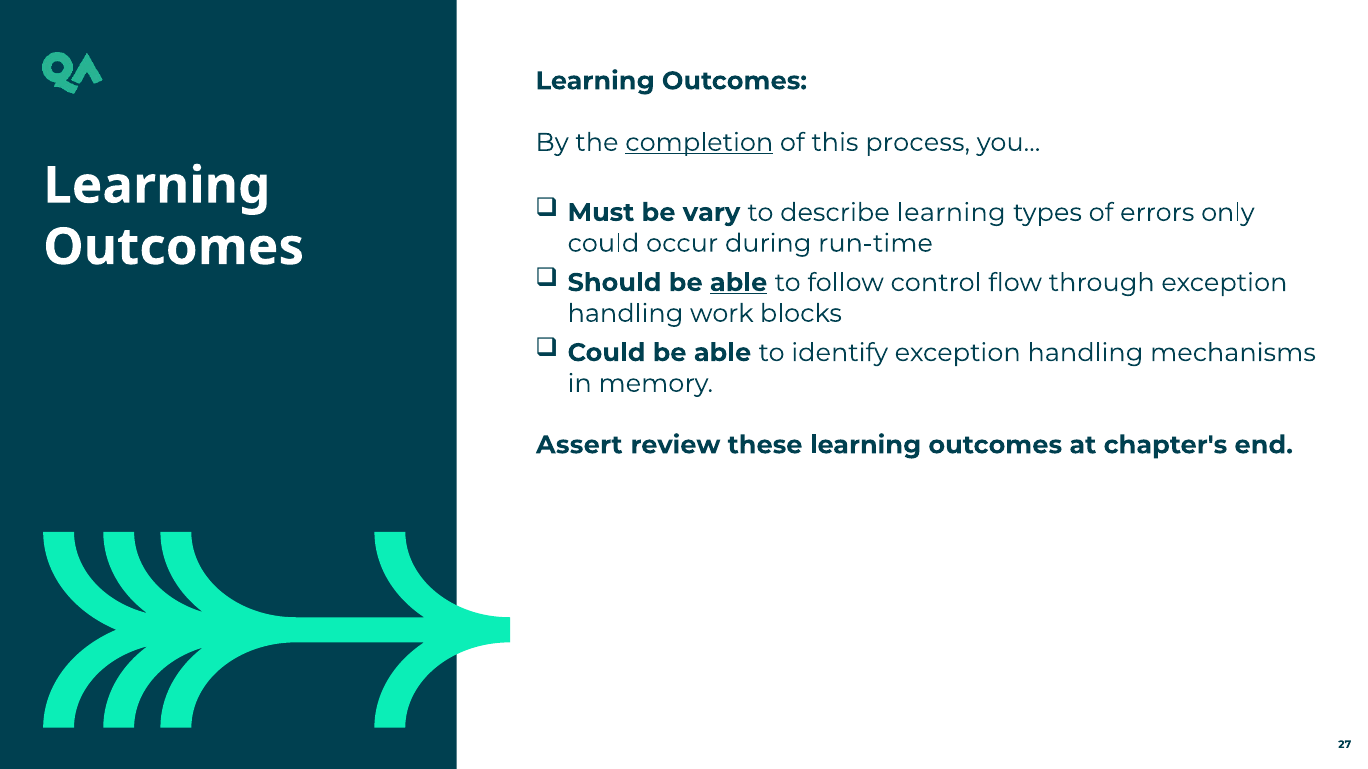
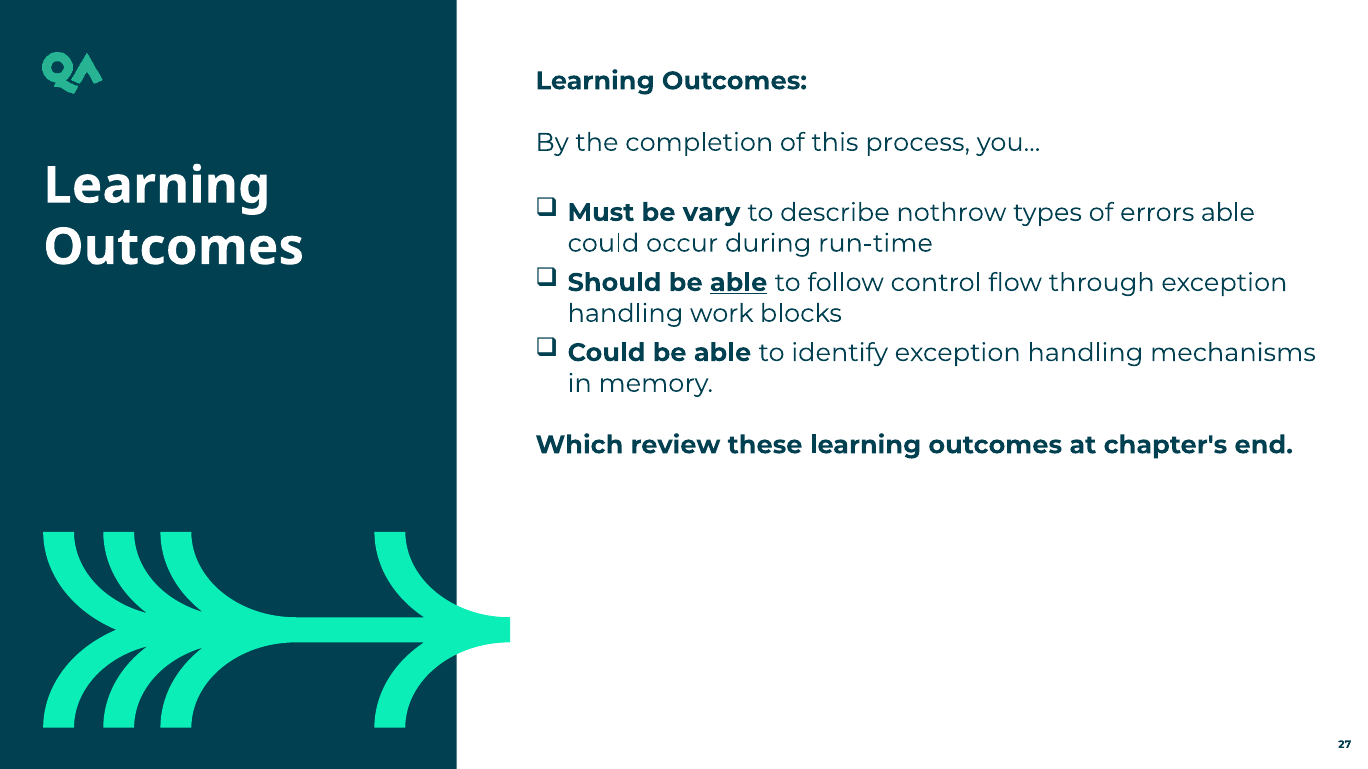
completion underline: present -> none
describe learning: learning -> nothrow
errors only: only -> able
Assert: Assert -> Which
